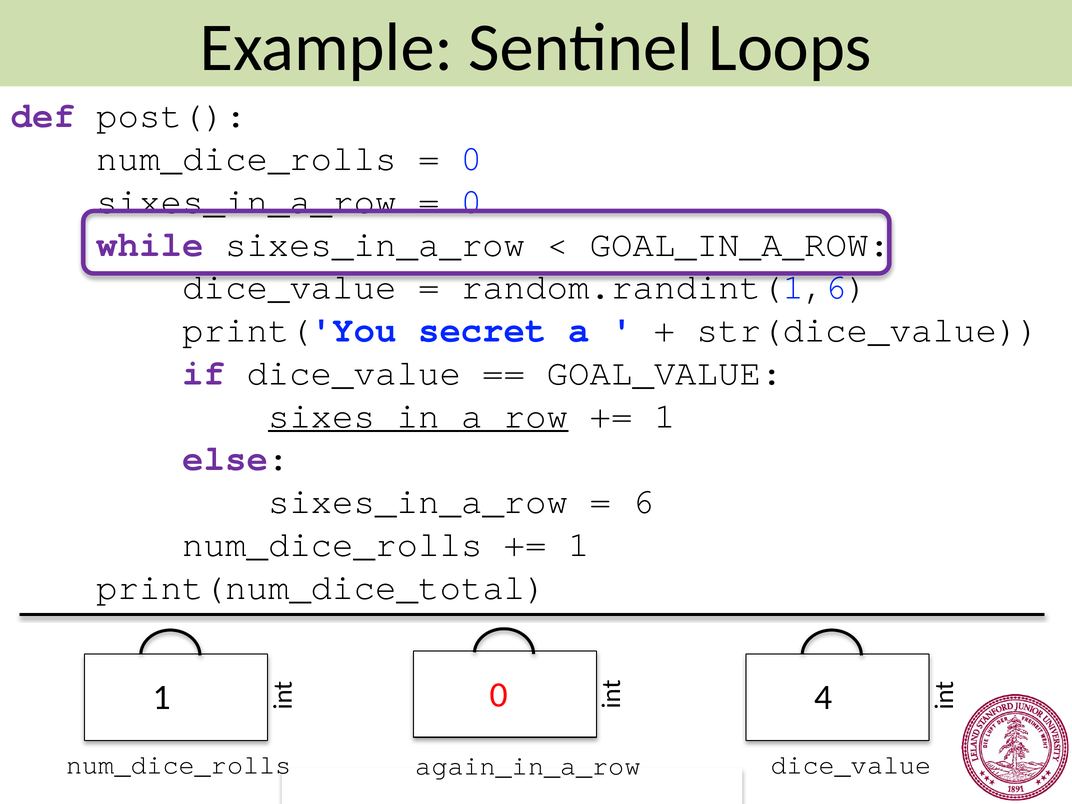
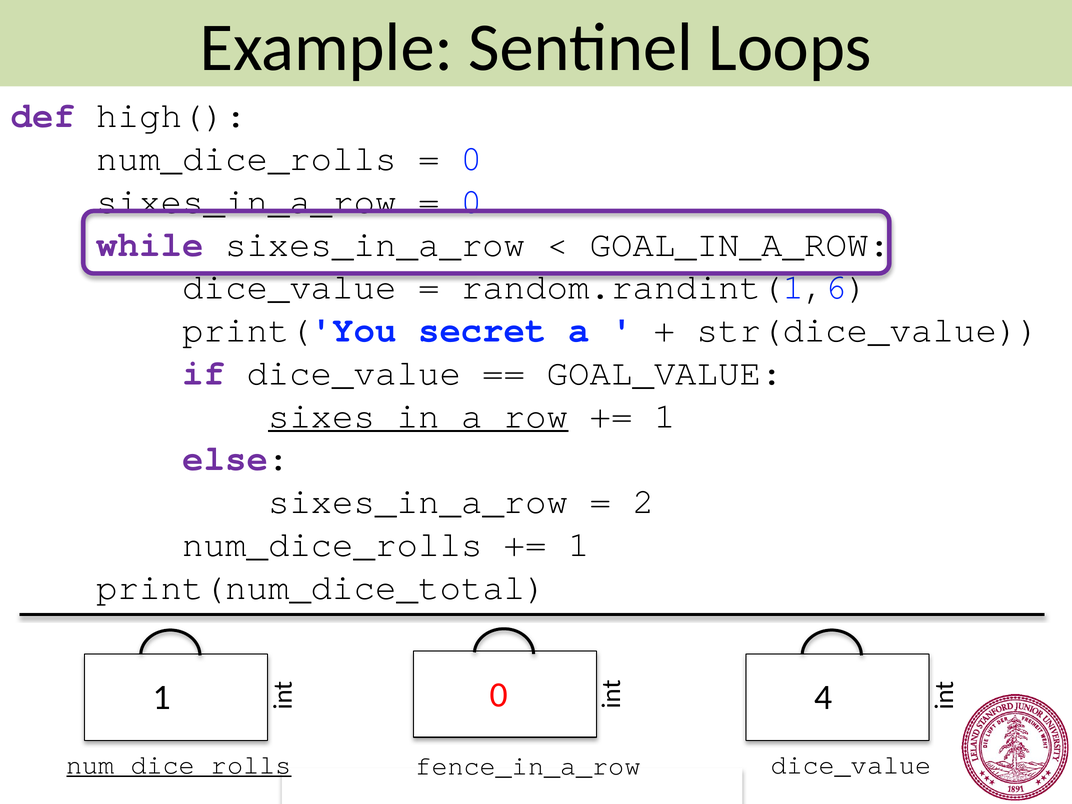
post(: post( -> high(
6: 6 -> 2
num_dice_rolls at (179, 765) underline: none -> present
again_in_a_row: again_in_a_row -> fence_in_a_row
